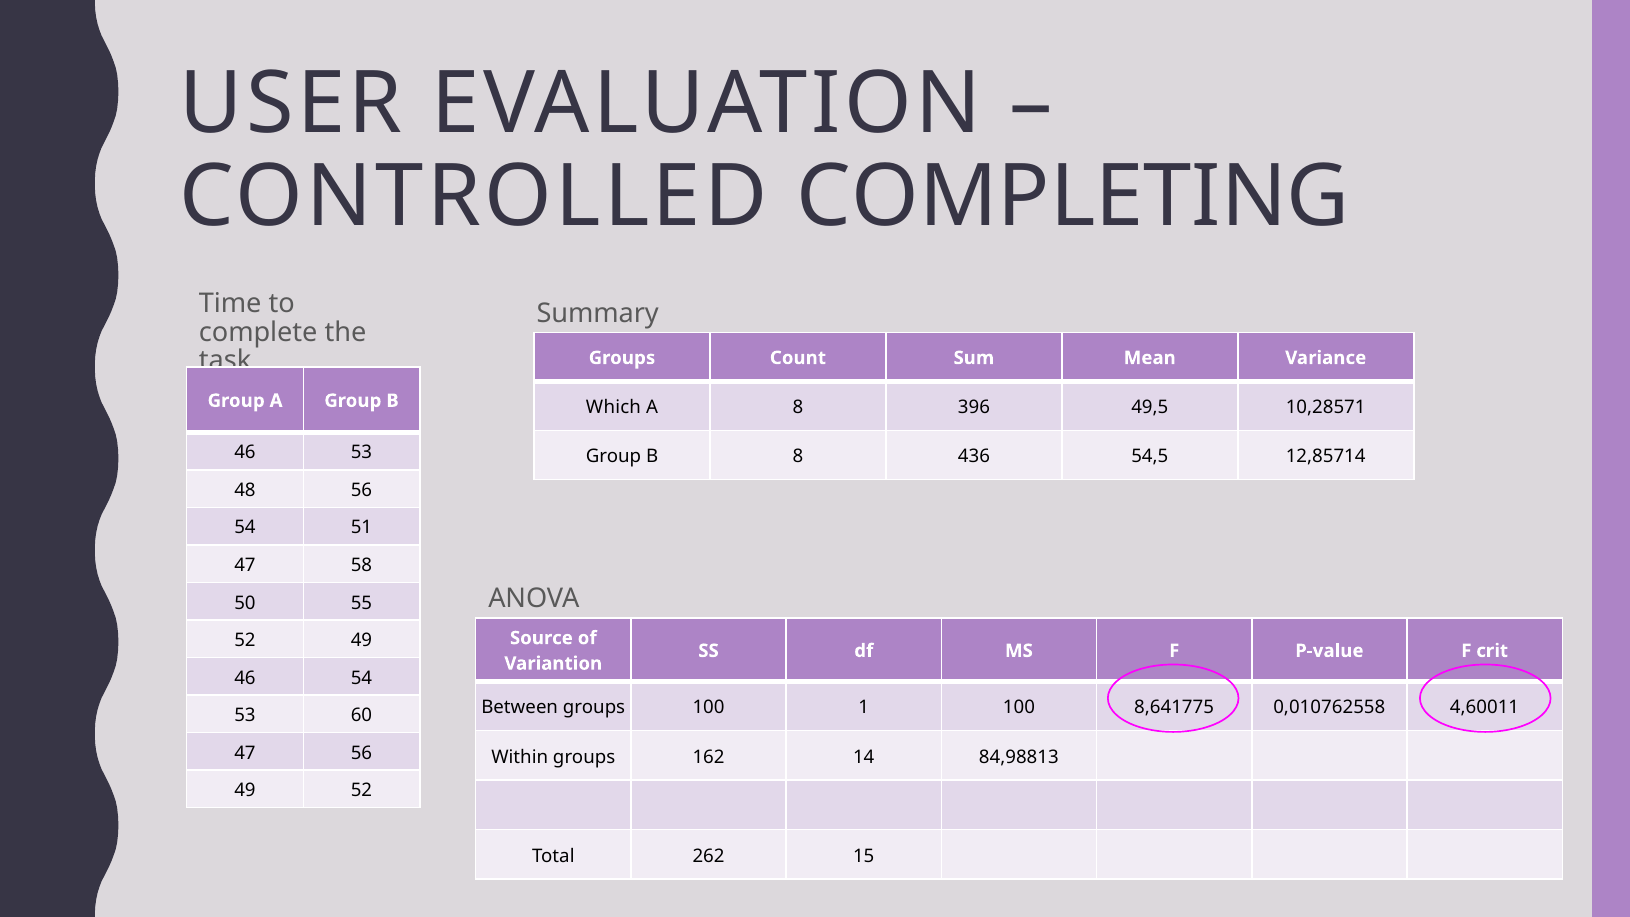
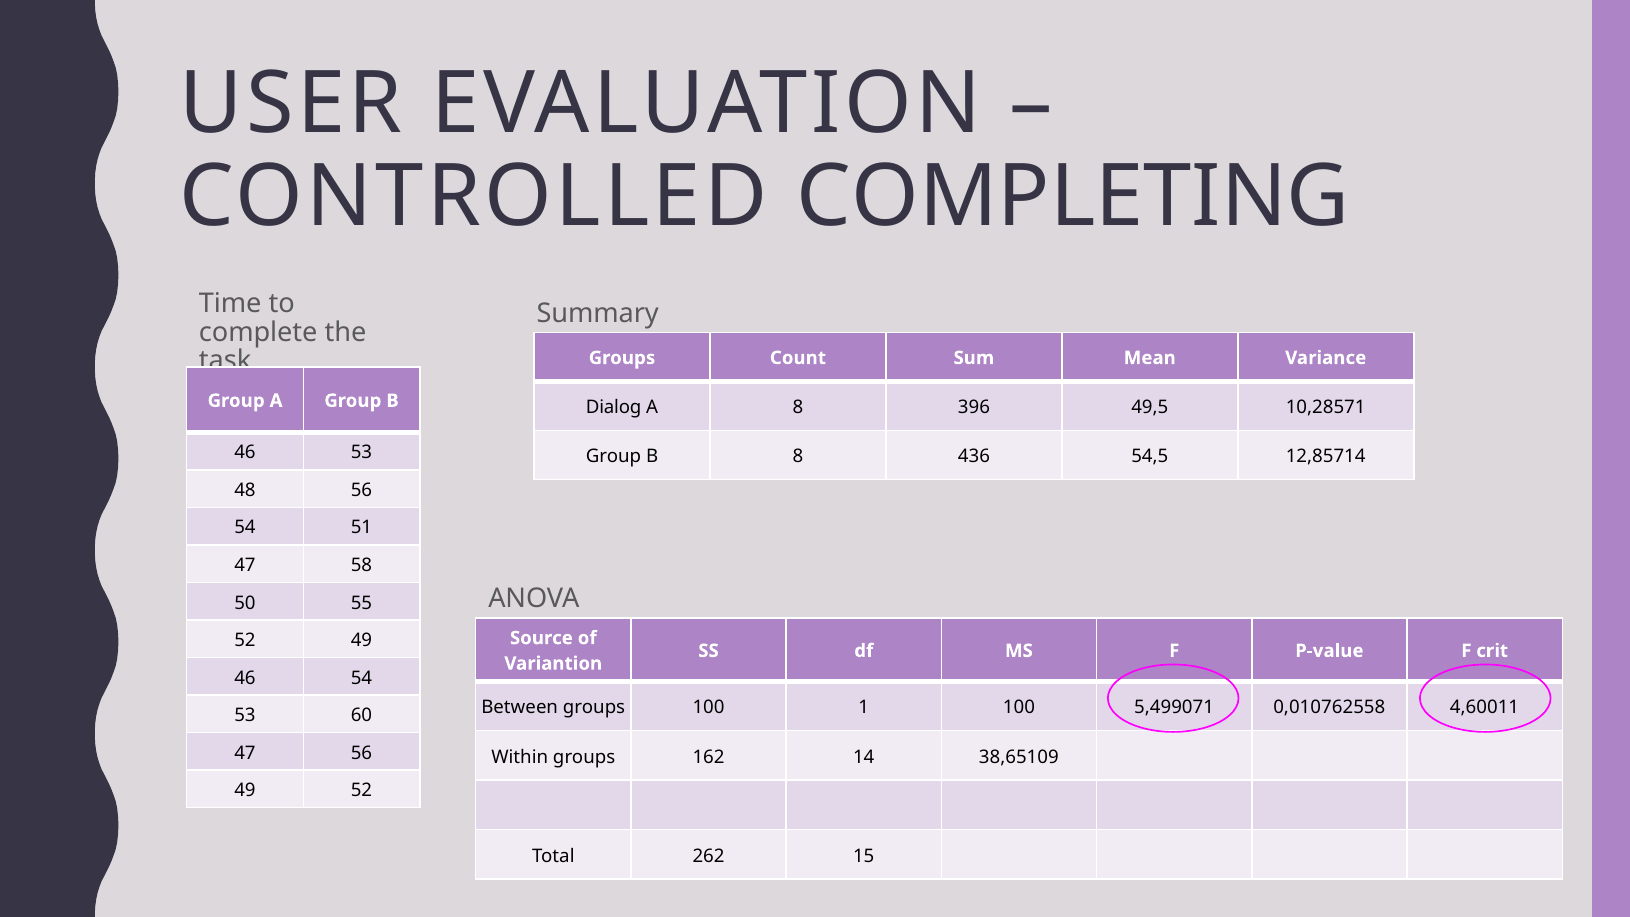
Which: Which -> Dialog
8,641775: 8,641775 -> 5,499071
84,98813: 84,98813 -> 38,65109
